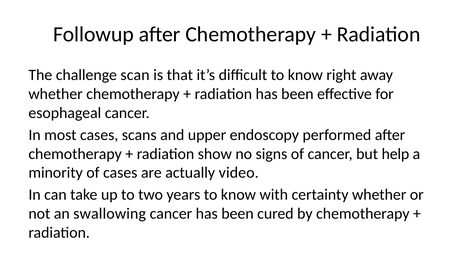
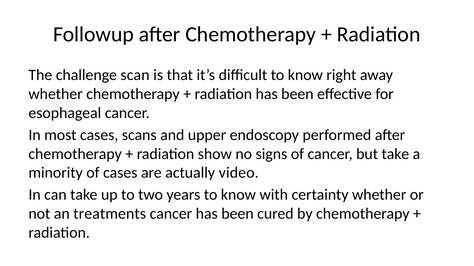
but help: help -> take
swallowing: swallowing -> treatments
